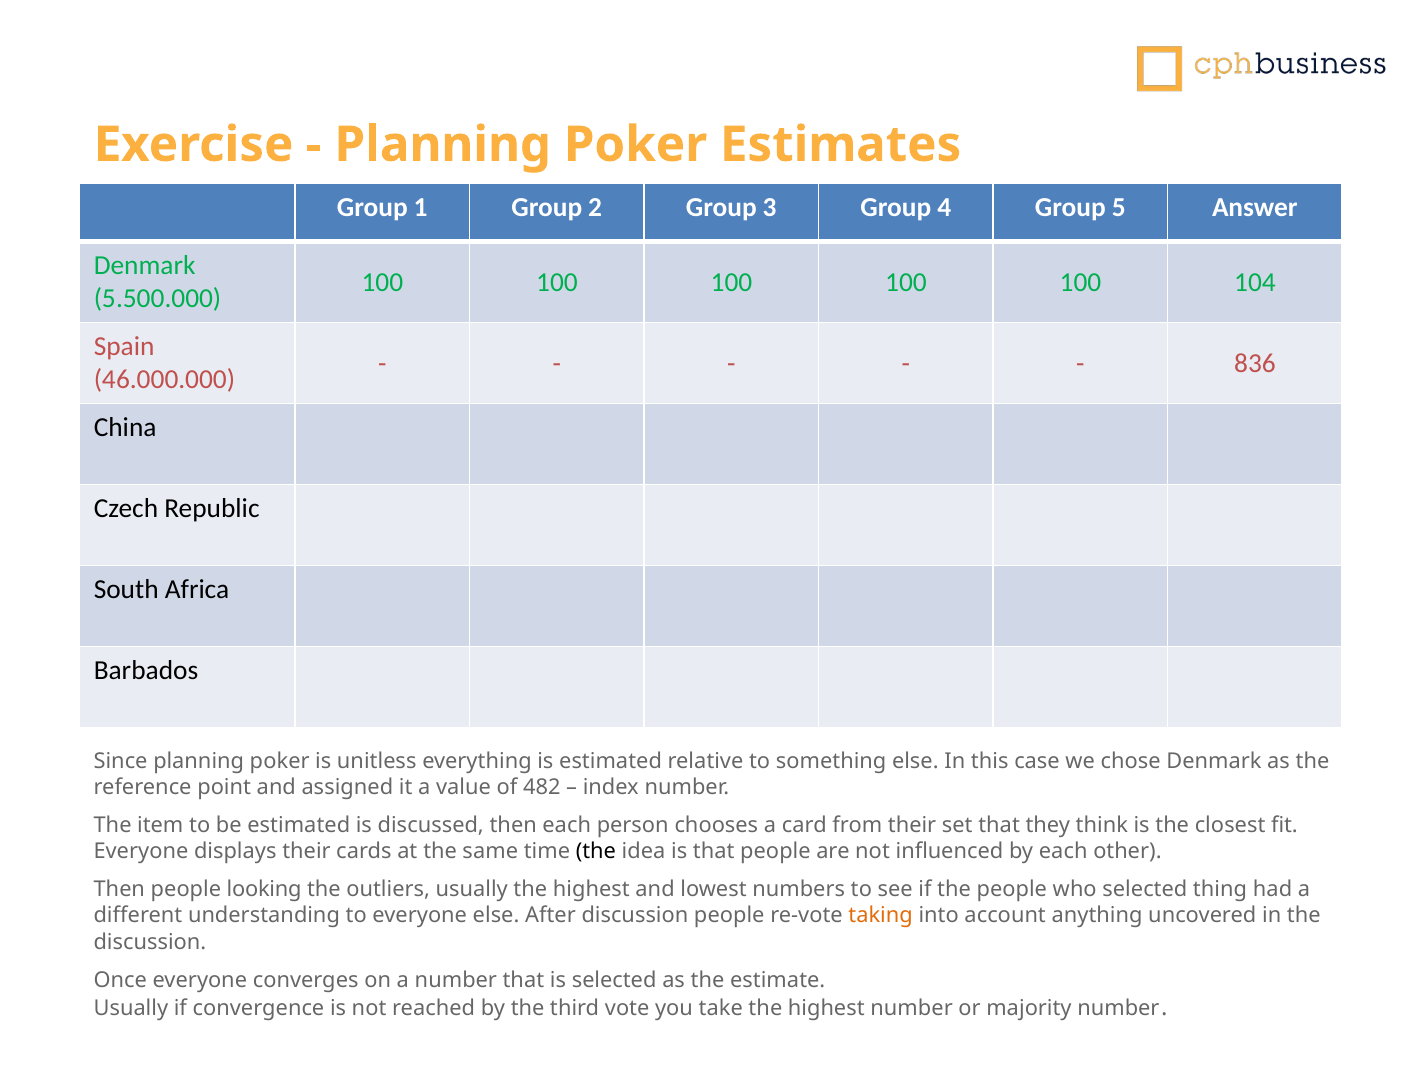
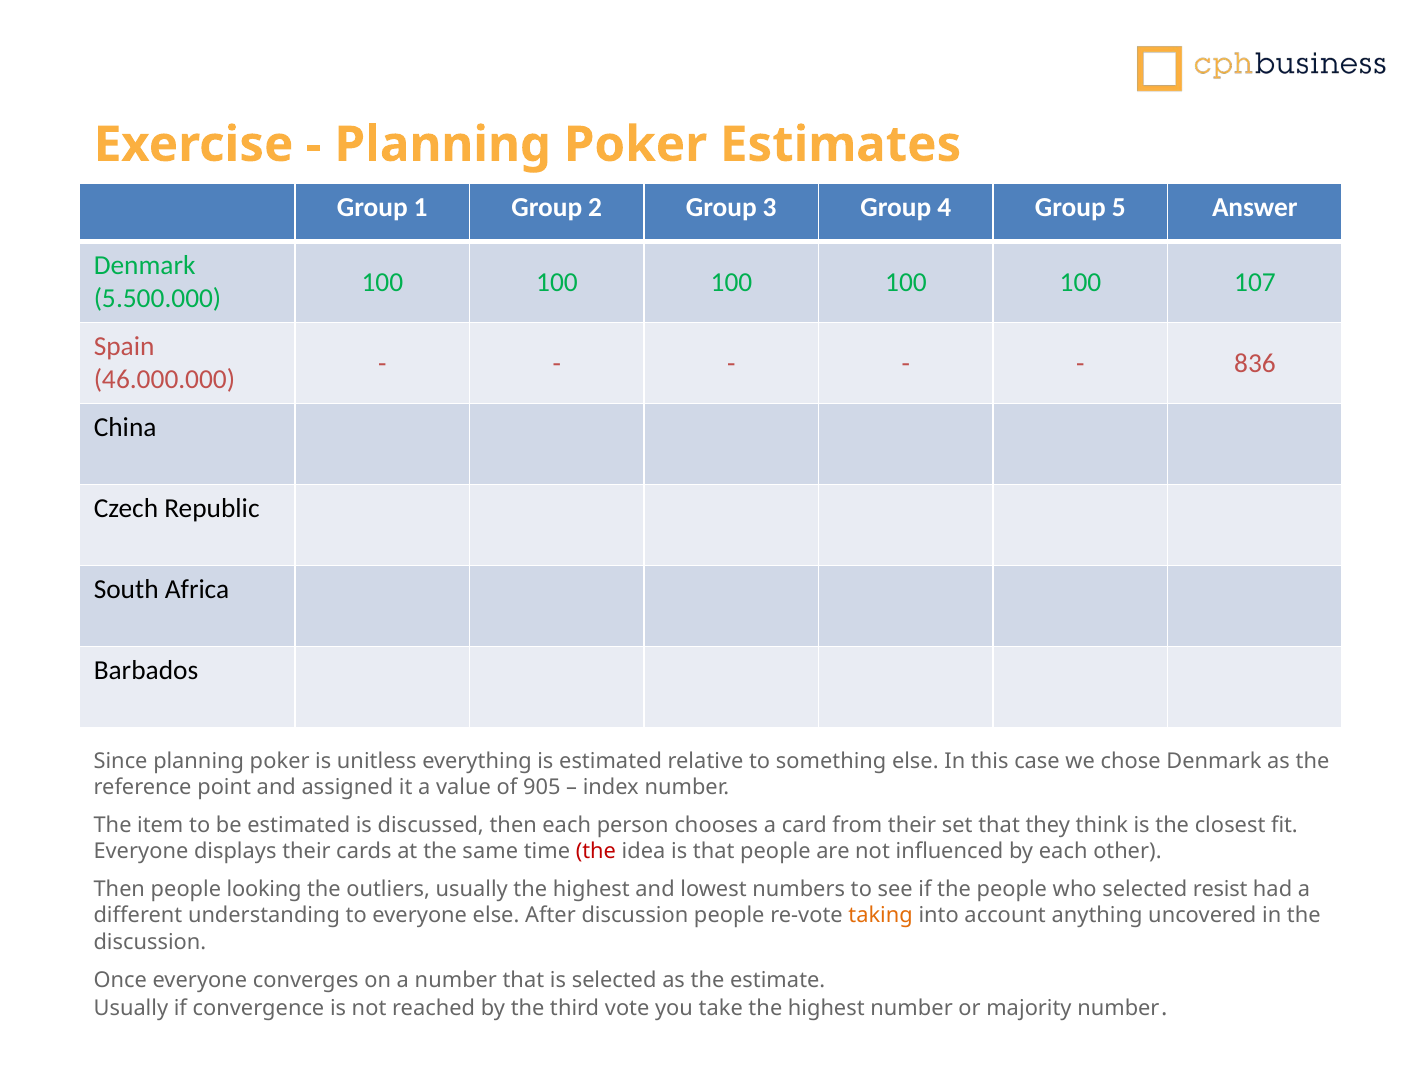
104: 104 -> 107
482: 482 -> 905
the at (596, 851) colour: black -> red
thing: thing -> resist
